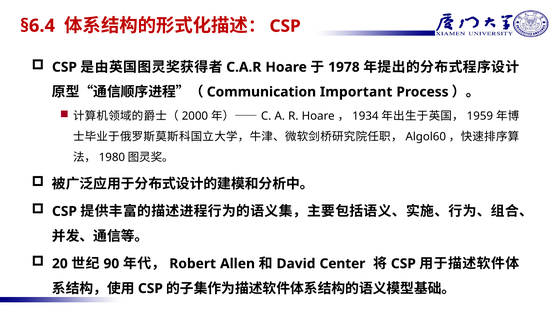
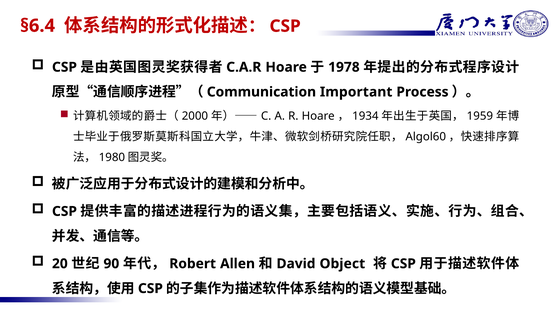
Center: Center -> Object
